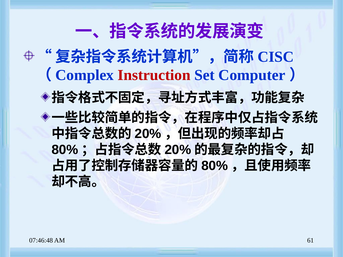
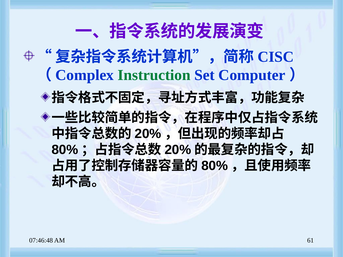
Instruction colour: red -> green
